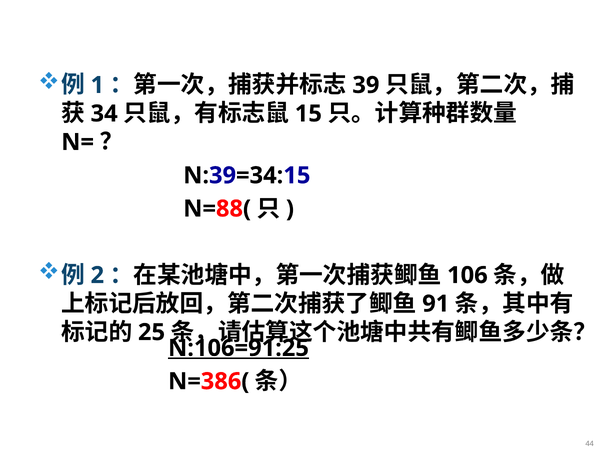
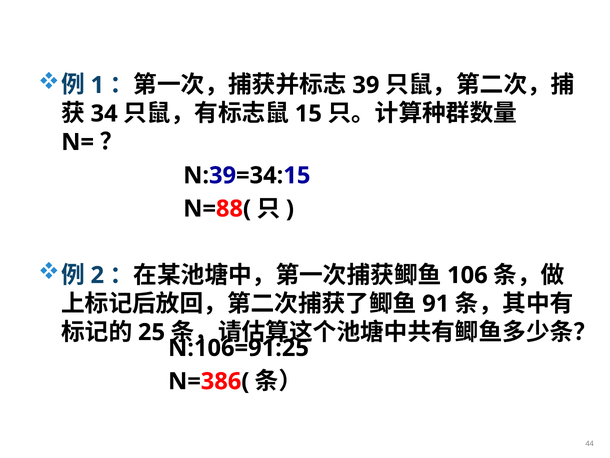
N:106=91:25 underline: present -> none
